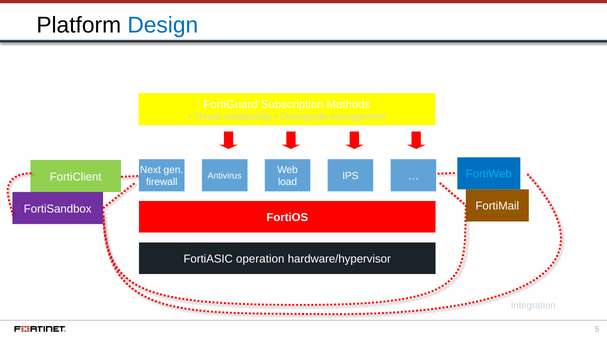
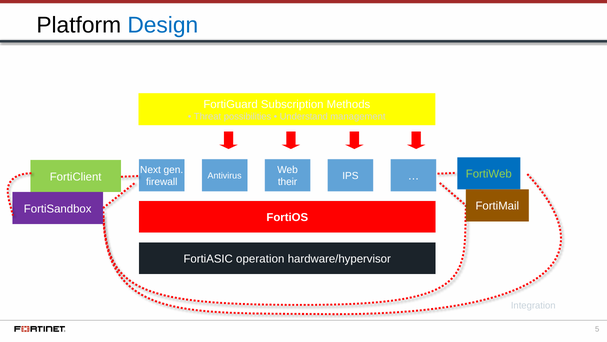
relationship: relationship -> possibilities
Downgrade: Downgrade -> Understand
FortiWeb colour: light blue -> light green
load: load -> their
